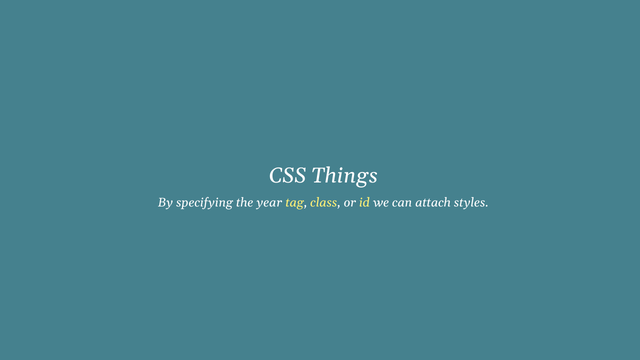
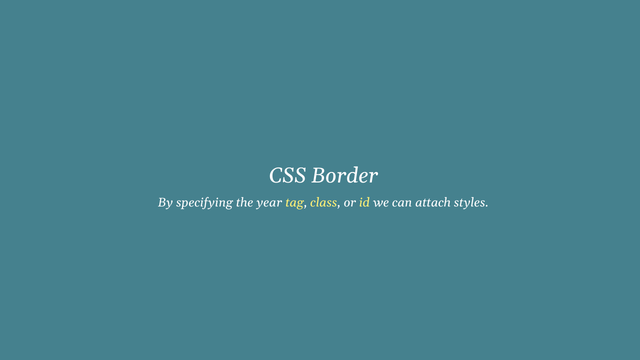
Things: Things -> Border
